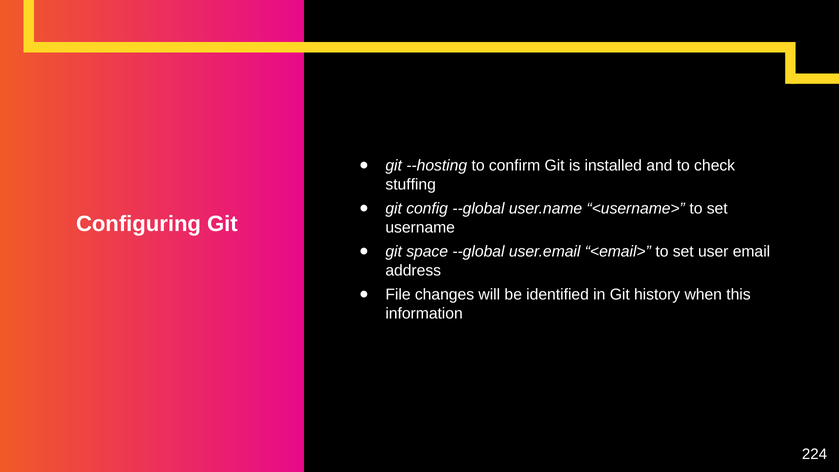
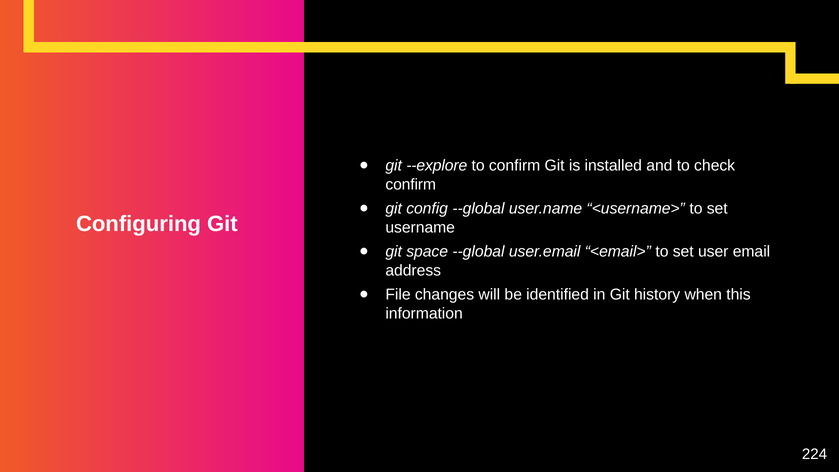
--hosting: --hosting -> --explore
stuffing at (411, 185): stuffing -> confirm
